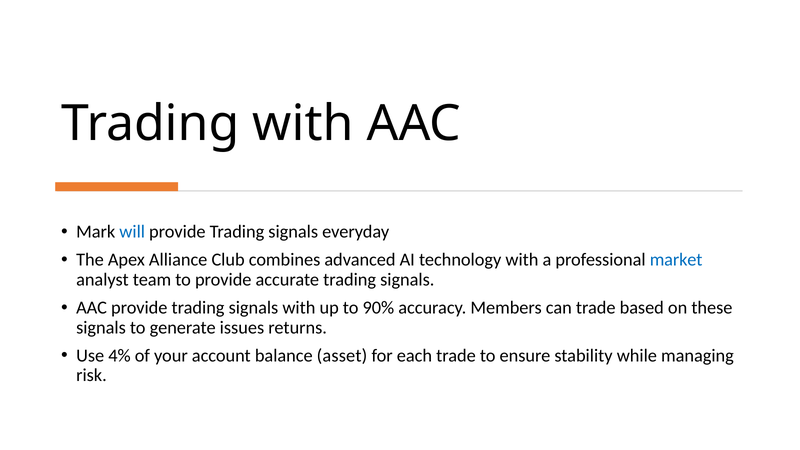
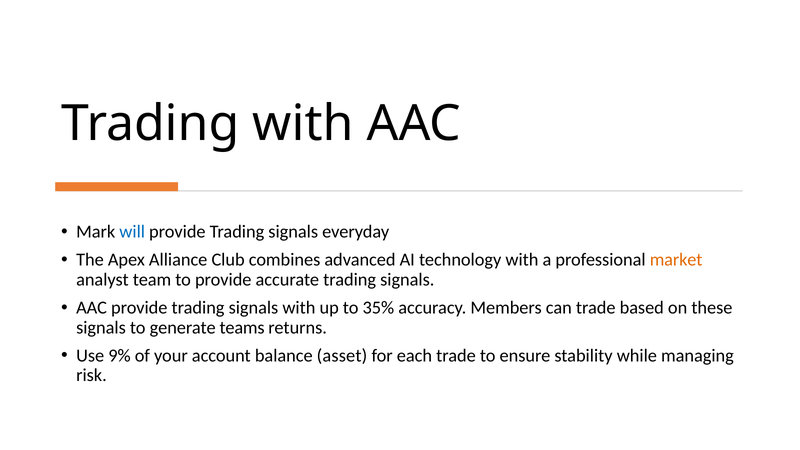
market colour: blue -> orange
90%: 90% -> 35%
issues: issues -> teams
4%: 4% -> 9%
